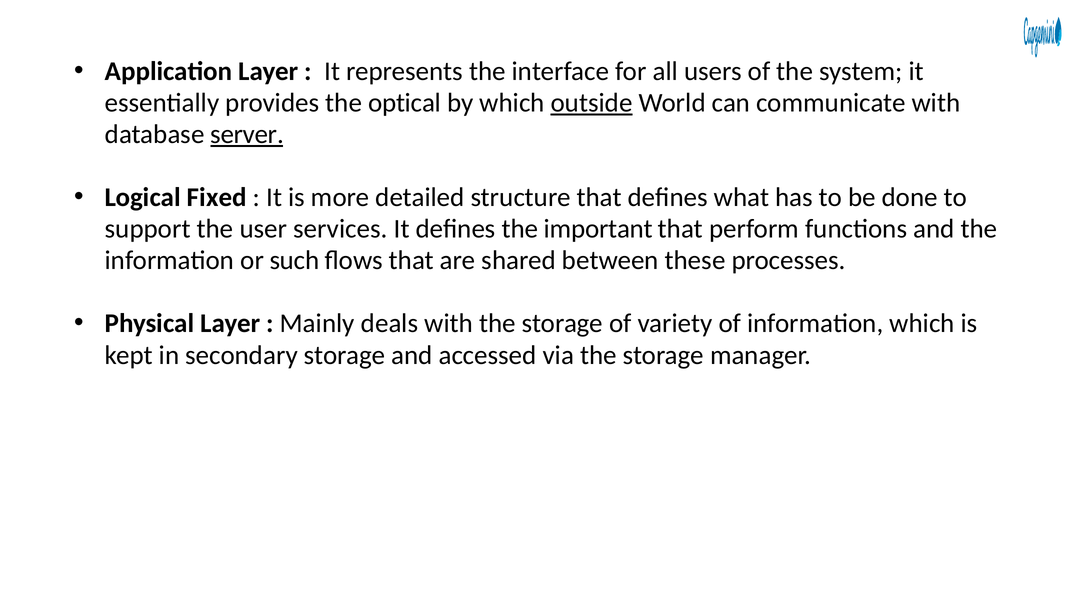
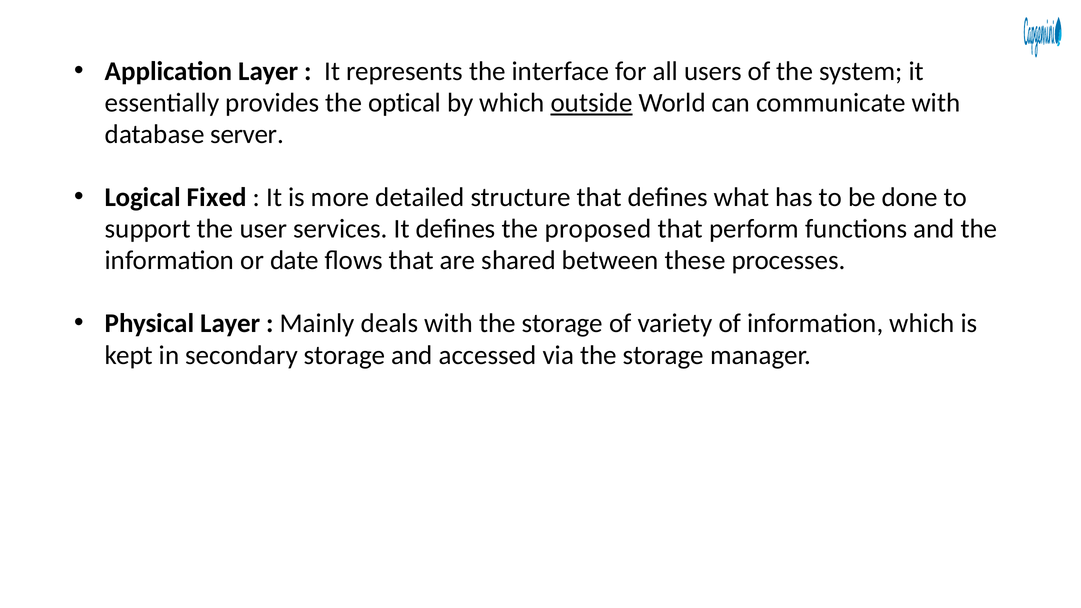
server underline: present -> none
important: important -> proposed
such: such -> date
